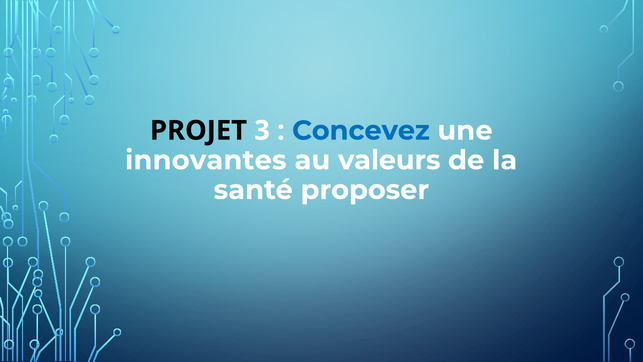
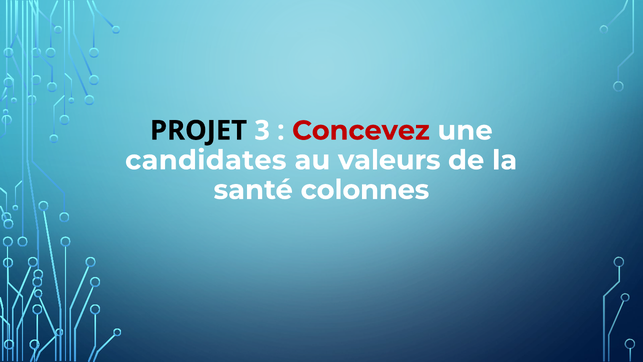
Concevez colour: blue -> red
innovantes: innovantes -> candidates
proposer: proposer -> colonnes
